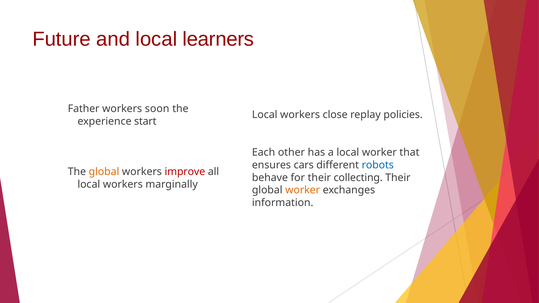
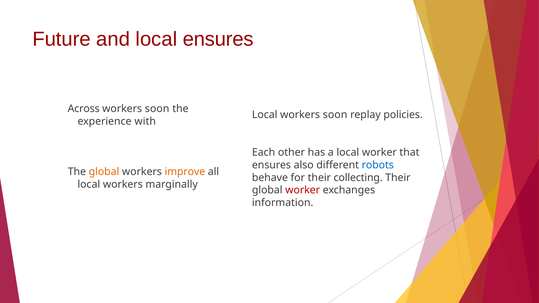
local learners: learners -> ensures
Father: Father -> Across
Local workers close: close -> soon
start: start -> with
cars: cars -> also
improve colour: red -> orange
worker at (303, 190) colour: orange -> red
